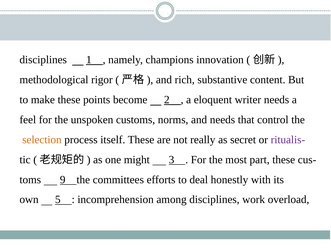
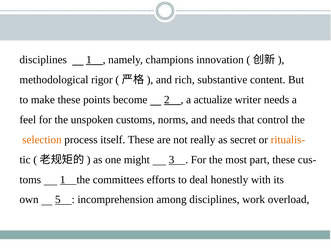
eloquent: eloquent -> actualize
ritualis- colour: purple -> orange
toms 9: 9 -> 1
